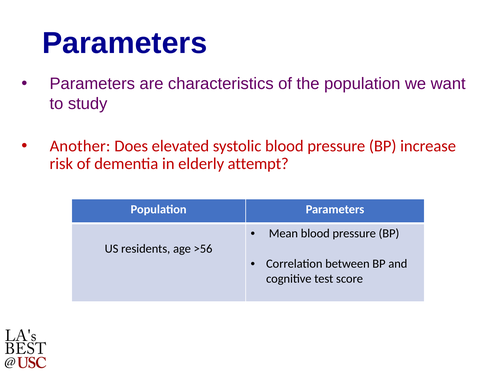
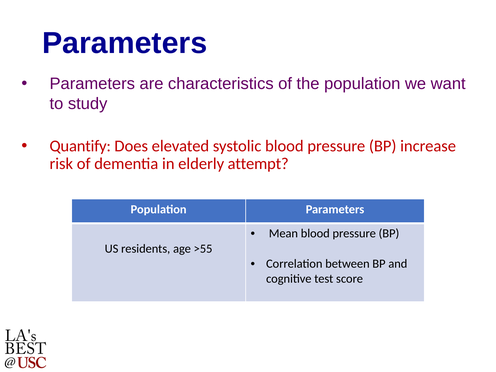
Another: Another -> Quantify
>56: >56 -> >55
